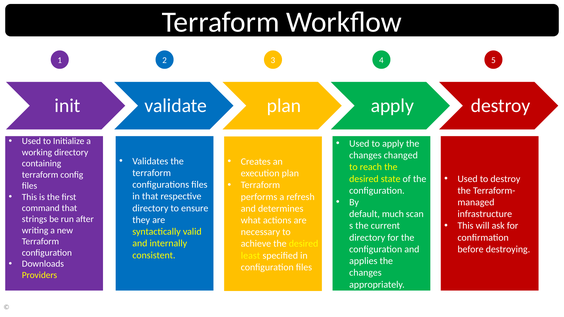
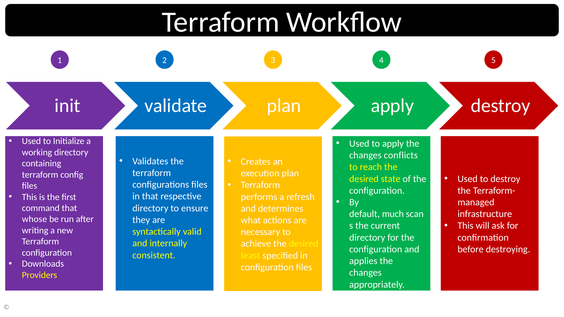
changed: changed -> conflicts
strings: strings -> whose
